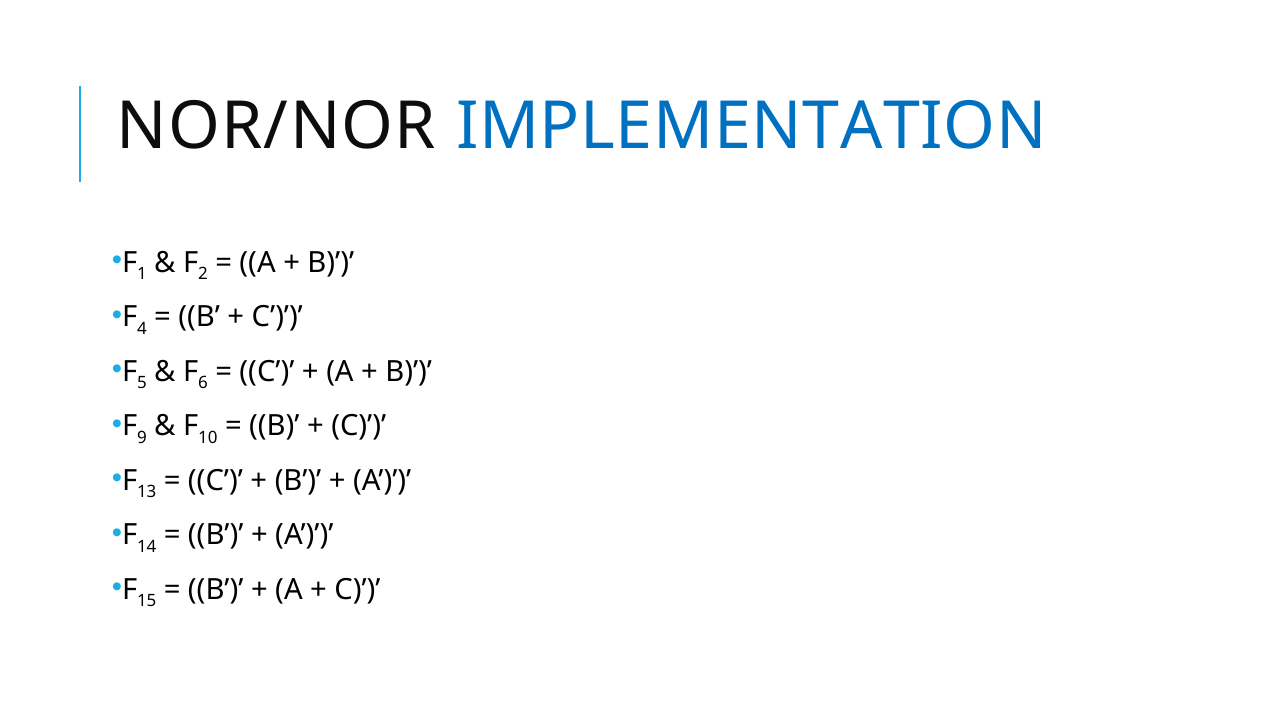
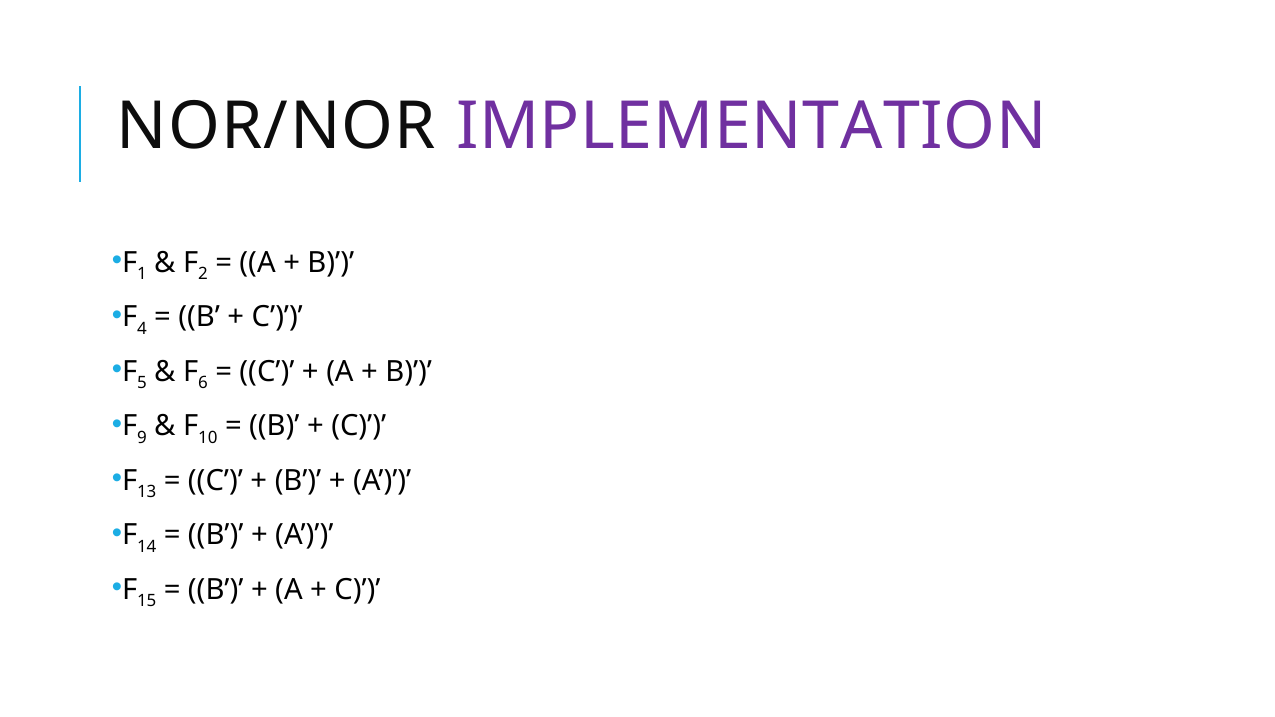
IMPLEMENTATION colour: blue -> purple
